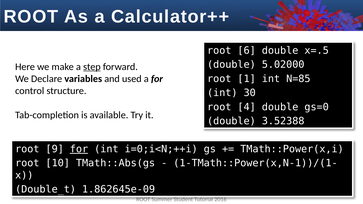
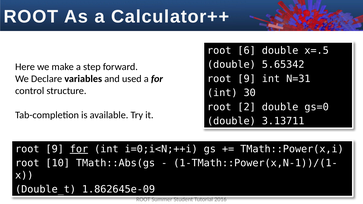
5.02000: 5.02000 -> 5.65342
step underline: present -> none
1 at (247, 79): 1 -> 9
N=85: N=85 -> N=31
4: 4 -> 2
3.52388: 3.52388 -> 3.13711
